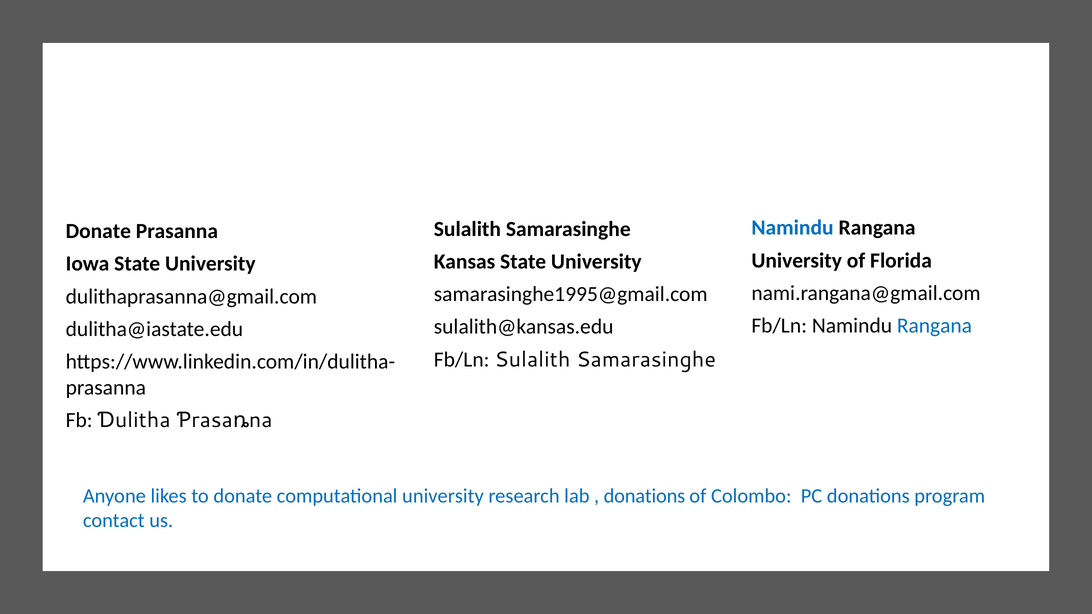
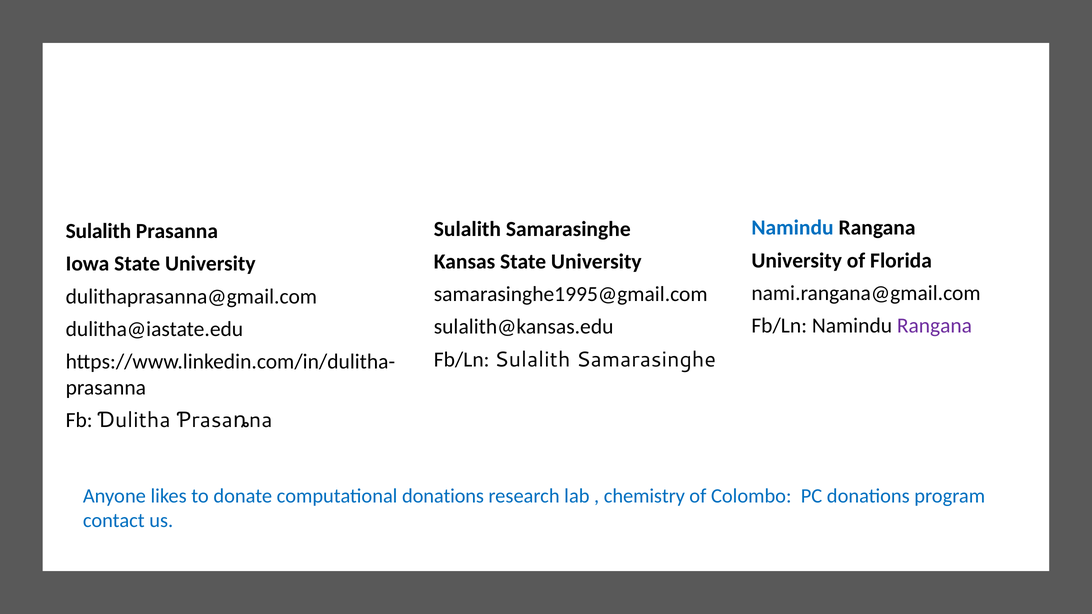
Donate at (98, 231): Donate -> Sulalith
Rangana at (934, 326) colour: blue -> purple
computational university: university -> donations
donations at (644, 496): donations -> chemistry
